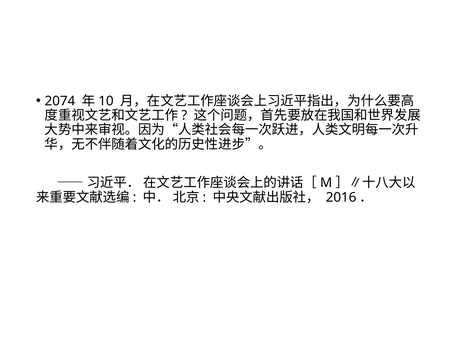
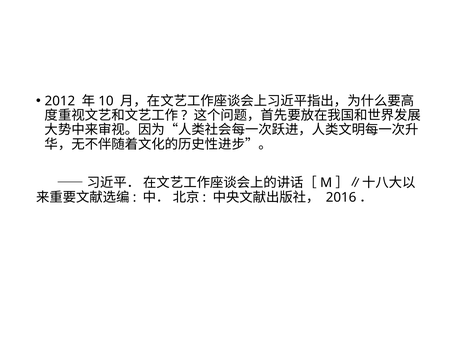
2074: 2074 -> 2012
